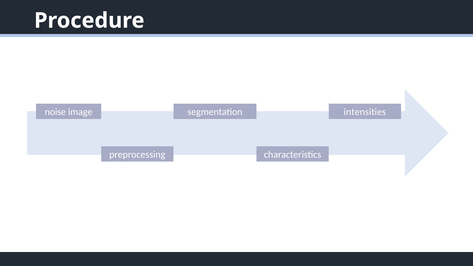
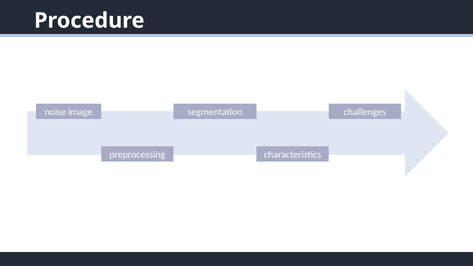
intensities: intensities -> challenges
